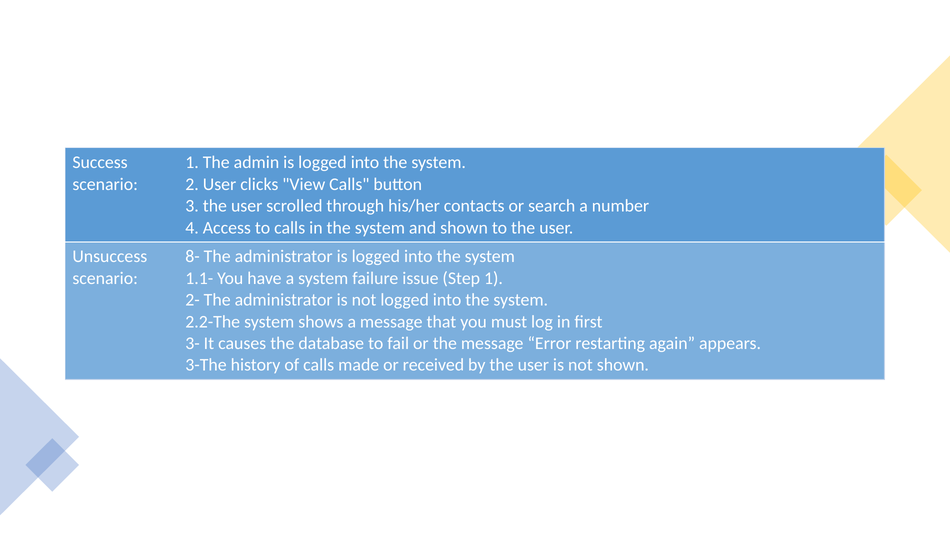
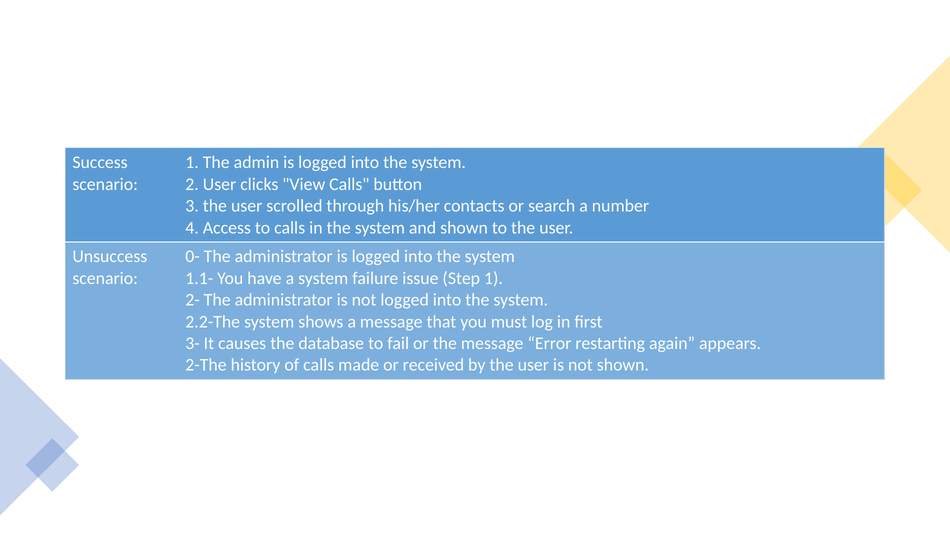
8-: 8- -> 0-
3-The: 3-The -> 2-The
